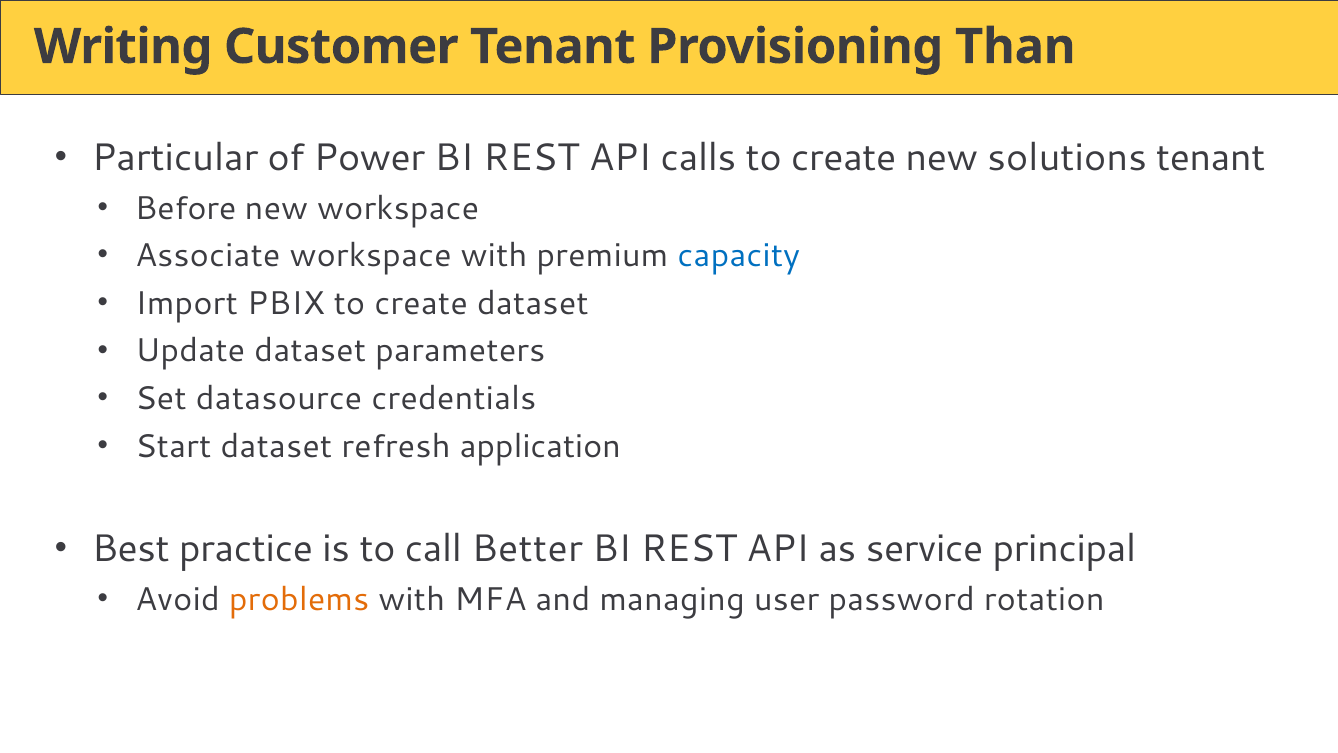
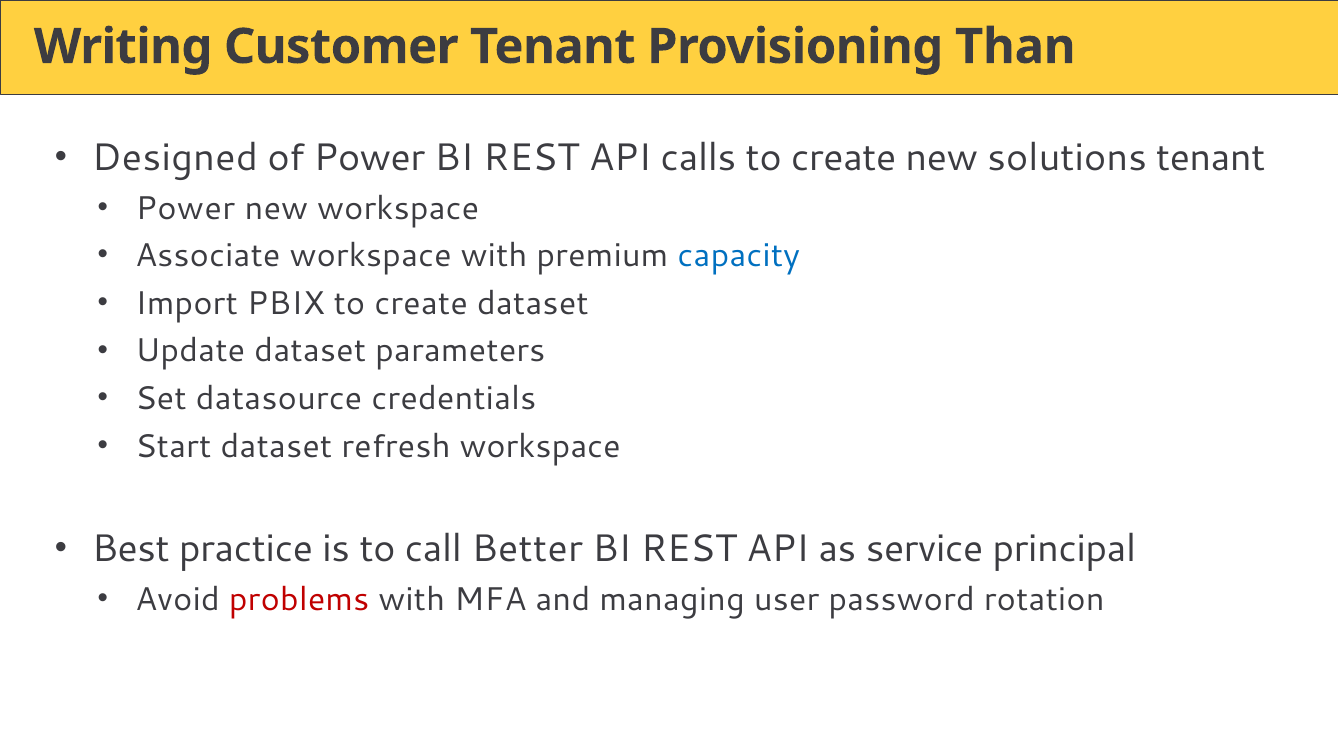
Particular: Particular -> Designed
Before at (186, 208): Before -> Power
refresh application: application -> workspace
problems colour: orange -> red
